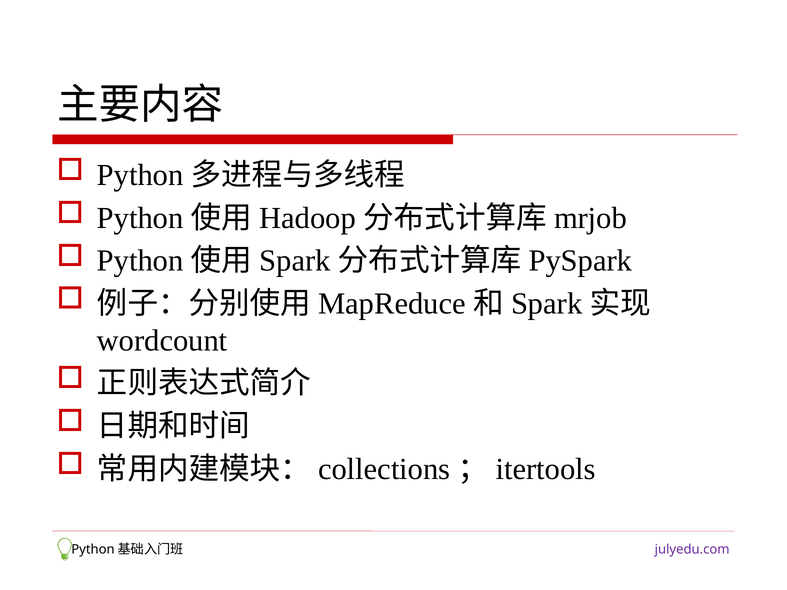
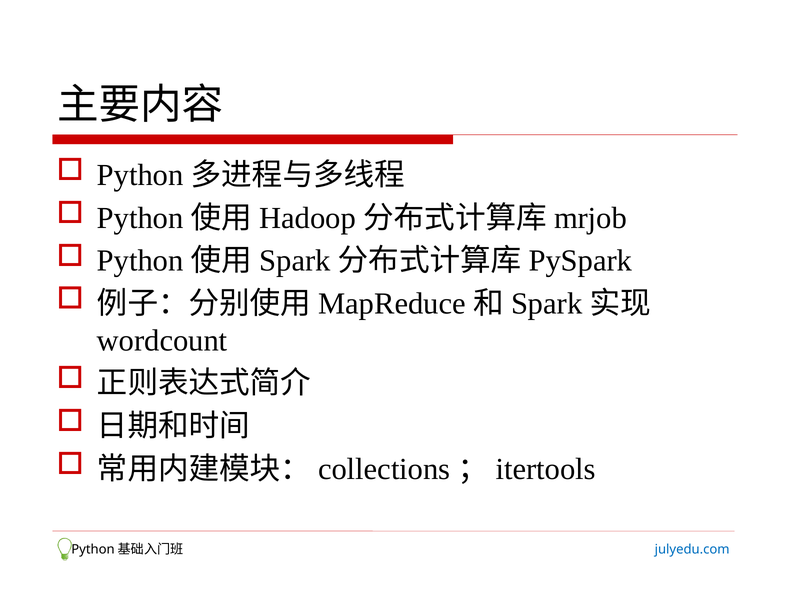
julyedu.com colour: purple -> blue
